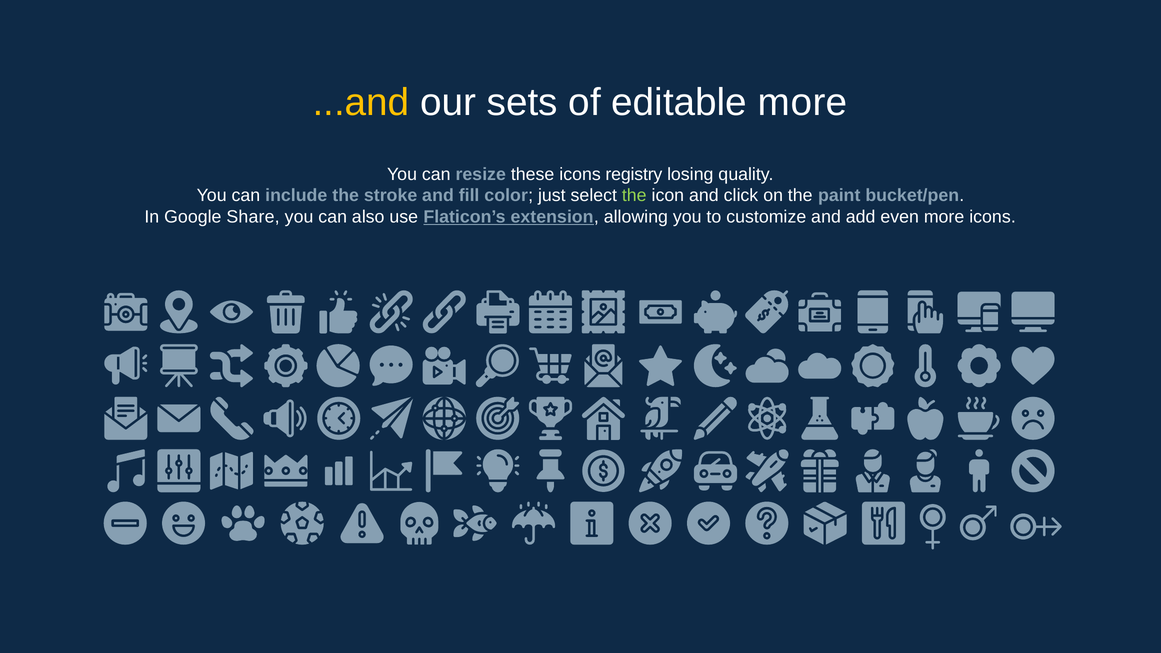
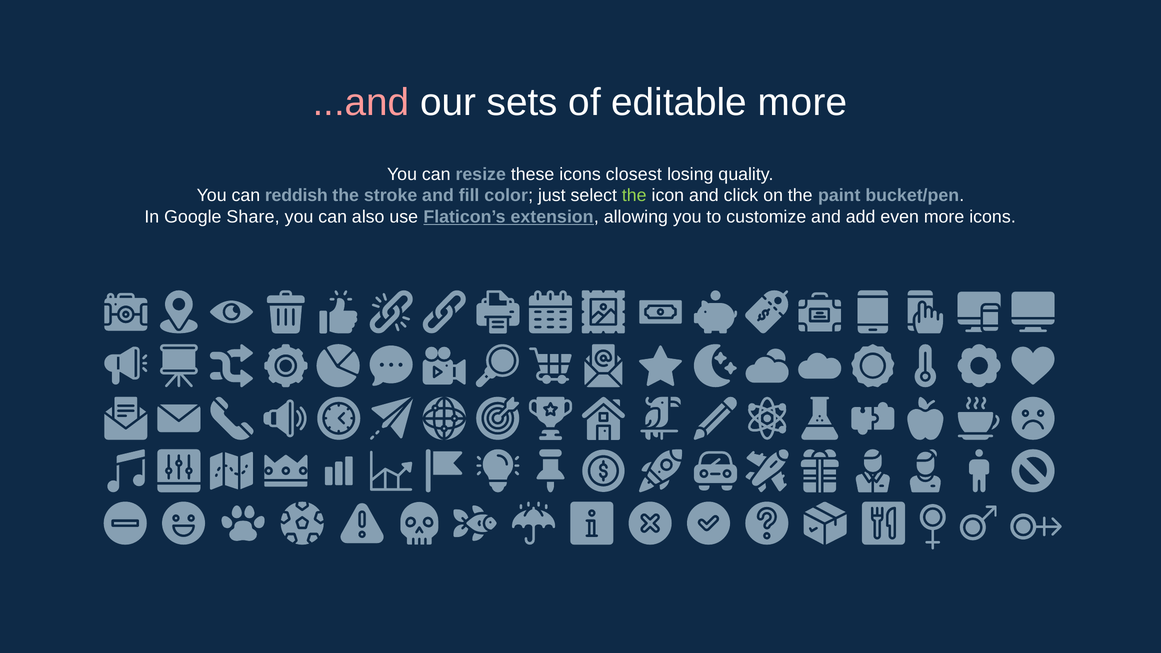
...and colour: yellow -> pink
registry: registry -> closest
include: include -> reddish
